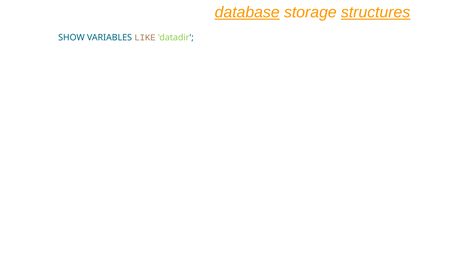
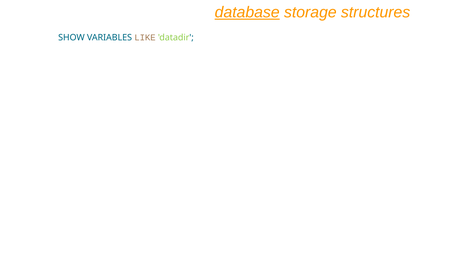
structures underline: present -> none
